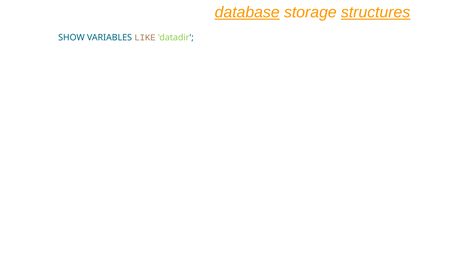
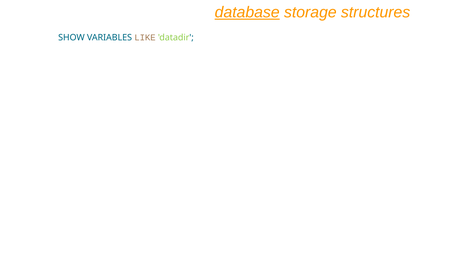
structures underline: present -> none
